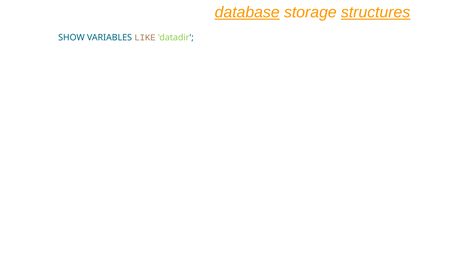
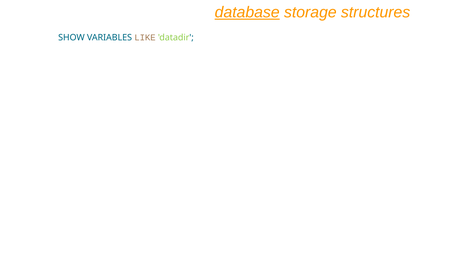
structures underline: present -> none
